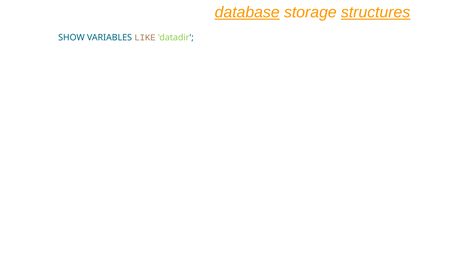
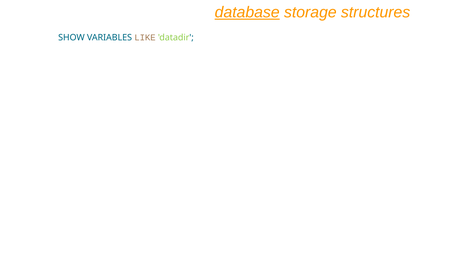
structures underline: present -> none
